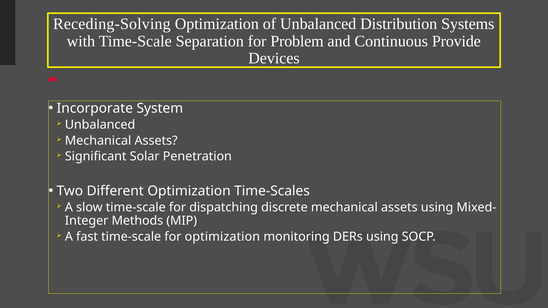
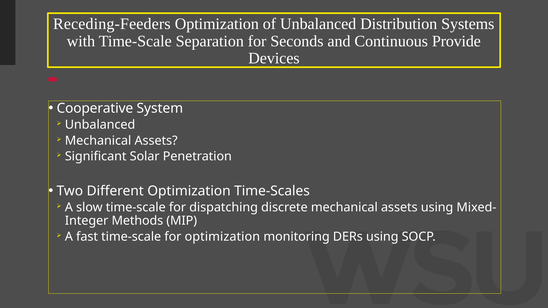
Receding-Solving: Receding-Solving -> Receding-Feeders
Problem: Problem -> Seconds
Incorporate: Incorporate -> Cooperative
